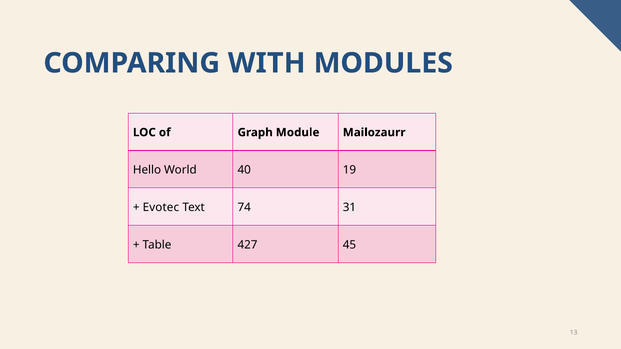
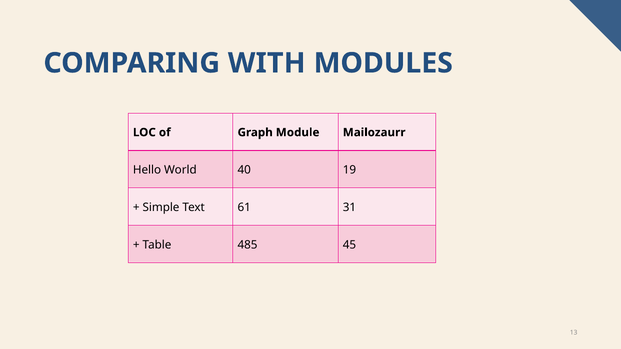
Evotec: Evotec -> Simple
74: 74 -> 61
427: 427 -> 485
